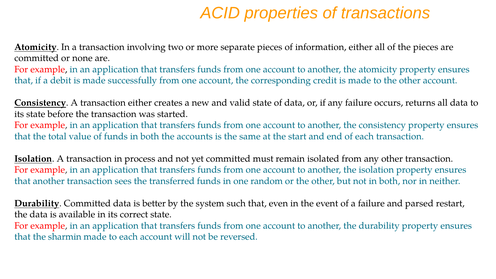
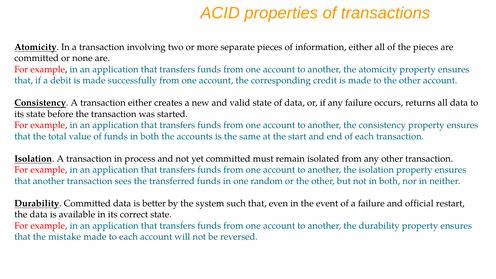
parsed: parsed -> official
sharmin: sharmin -> mistake
